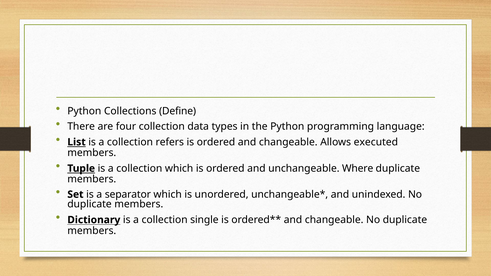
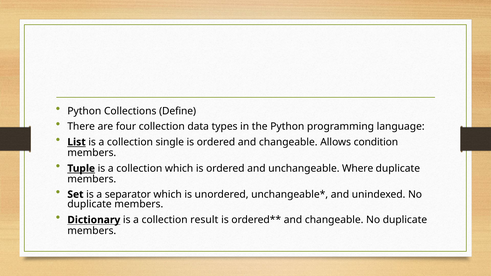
refers: refers -> single
executed: executed -> condition
single: single -> result
